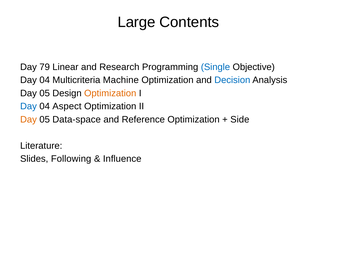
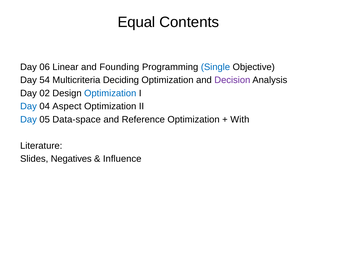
Large: Large -> Equal
79: 79 -> 06
Research: Research -> Founding
04 at (45, 80): 04 -> 54
Machine: Machine -> Deciding
Decision colour: blue -> purple
05 at (45, 93): 05 -> 02
Optimization at (110, 93) colour: orange -> blue
Day at (28, 119) colour: orange -> blue
Side: Side -> With
Following: Following -> Negatives
